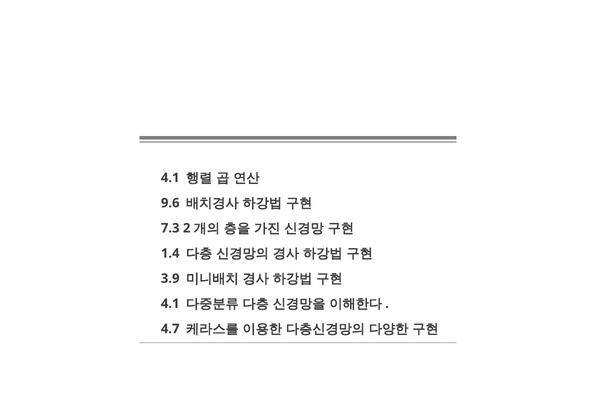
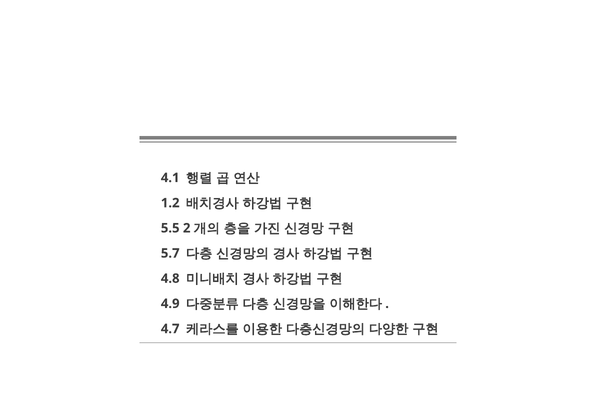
9.6: 9.6 -> 1.2
7.3: 7.3 -> 5.5
1.4: 1.4 -> 5.7
3.9: 3.9 -> 4.8
4.1 at (170, 303): 4.1 -> 4.9
